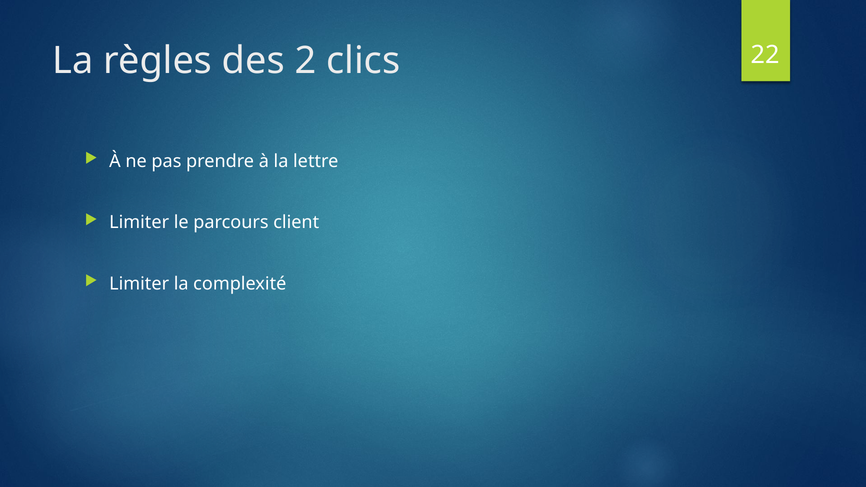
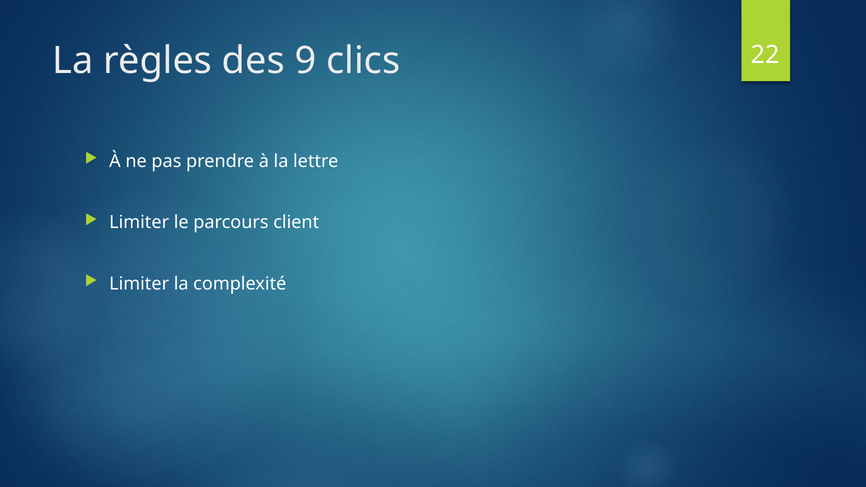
2: 2 -> 9
